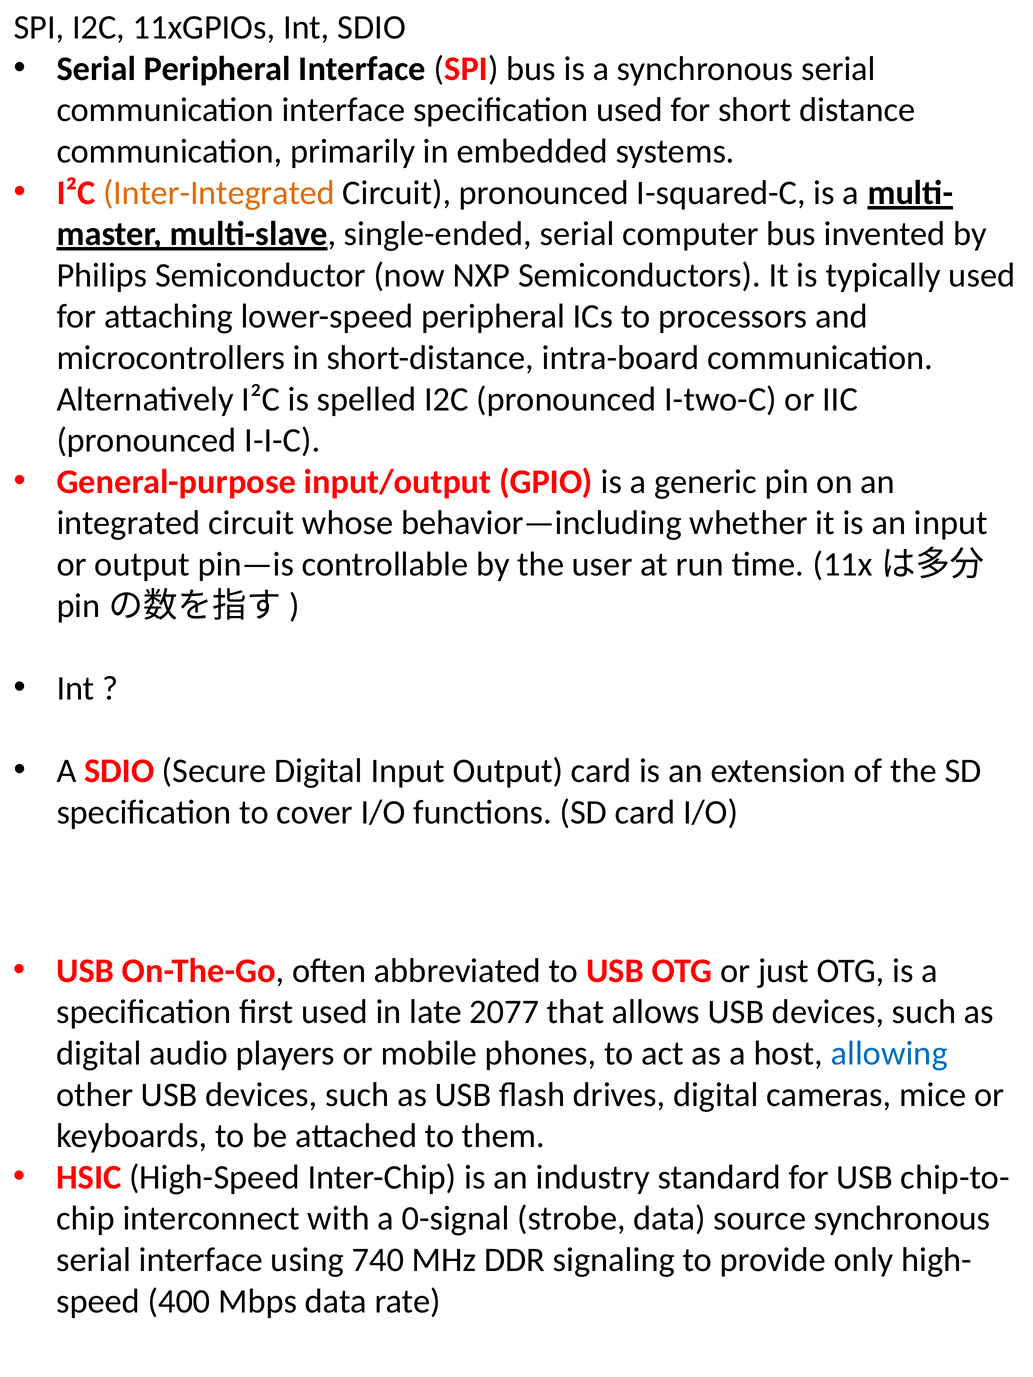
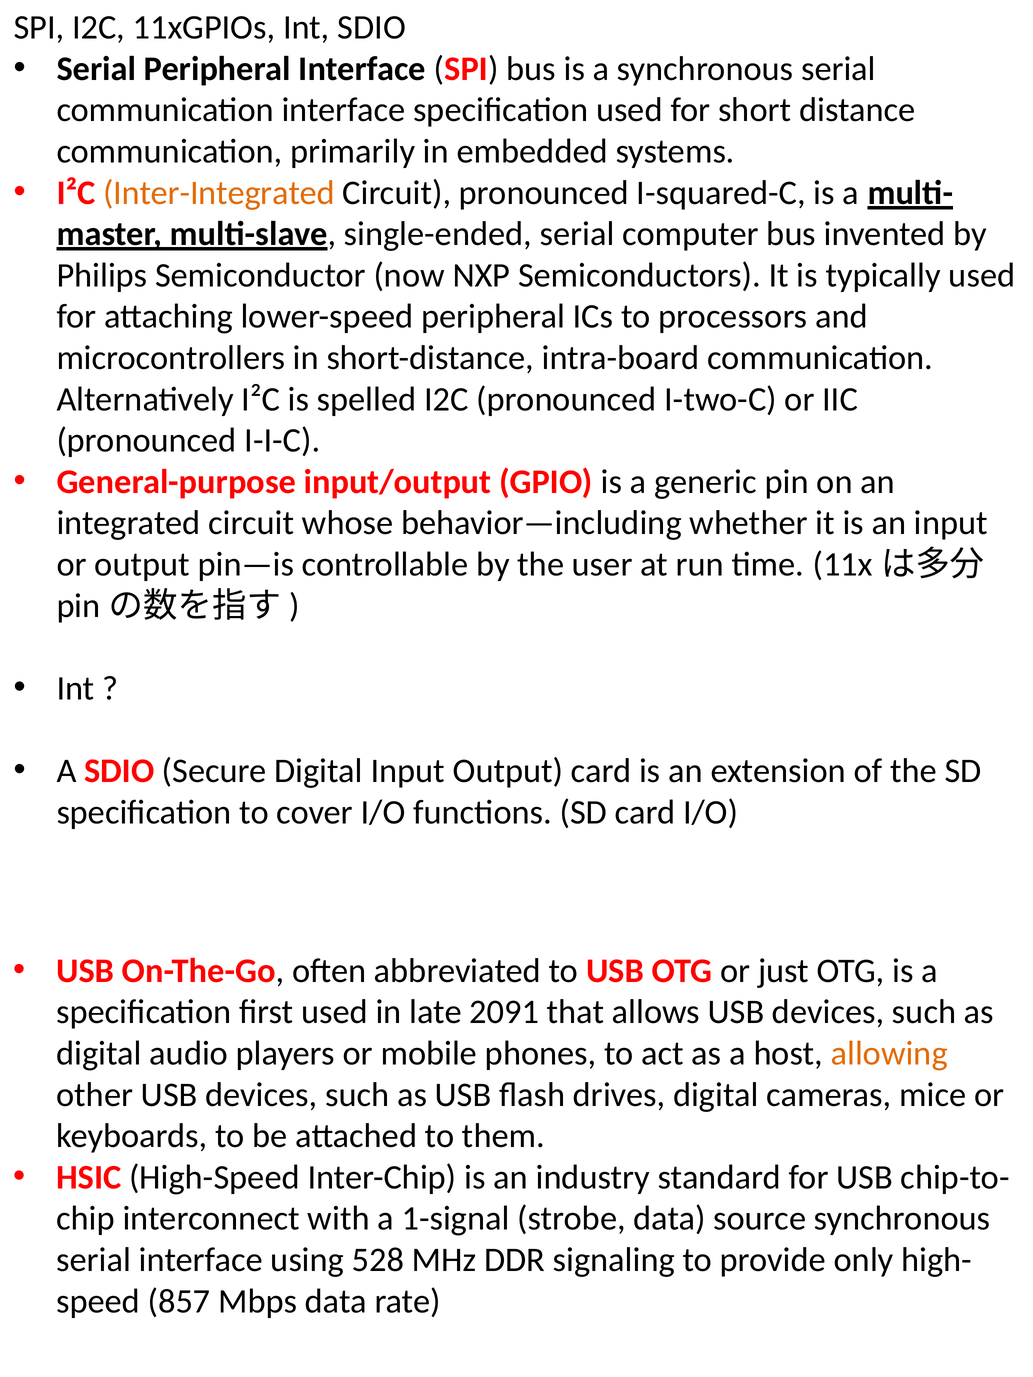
2077: 2077 -> 2091
allowing colour: blue -> orange
0-signal: 0-signal -> 1-signal
740: 740 -> 528
400: 400 -> 857
